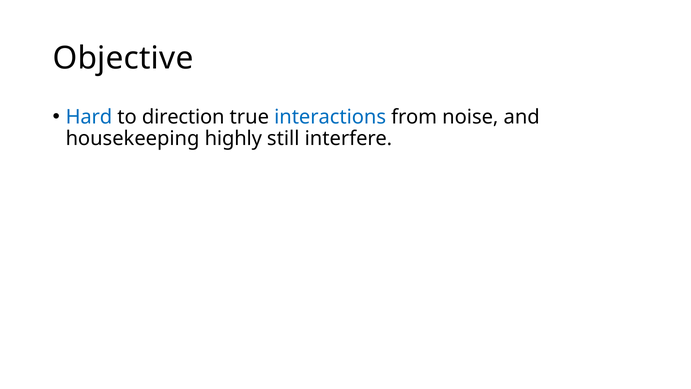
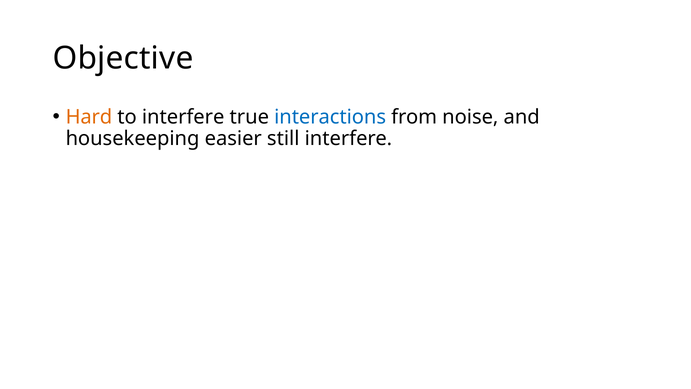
Hard colour: blue -> orange
to direction: direction -> interfere
highly: highly -> easier
